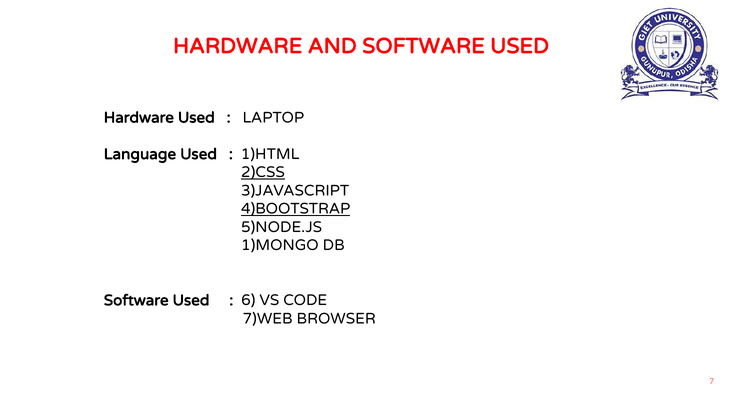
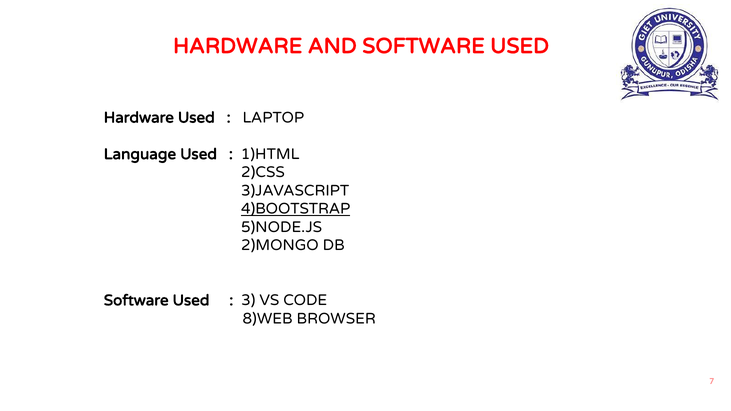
2)CSS underline: present -> none
1)MONGO: 1)MONGO -> 2)MONGO
6: 6 -> 3
7)WEB: 7)WEB -> 8)WEB
